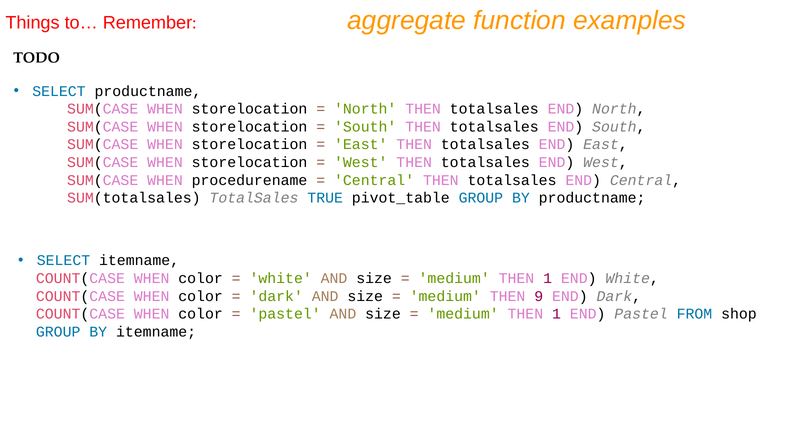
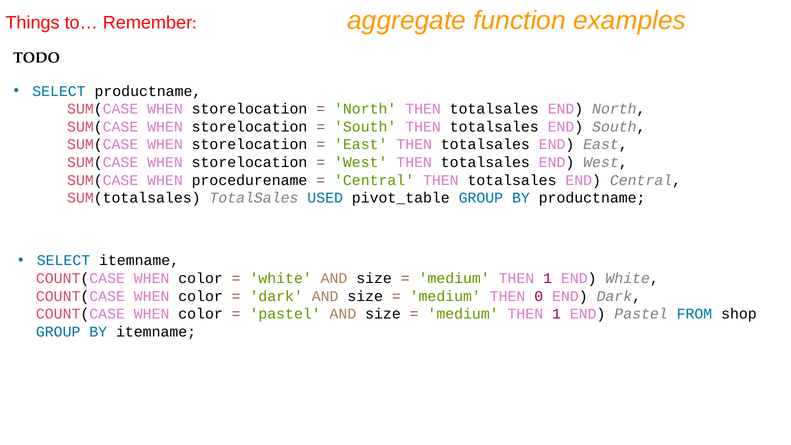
TRUE: TRUE -> USED
9: 9 -> 0
